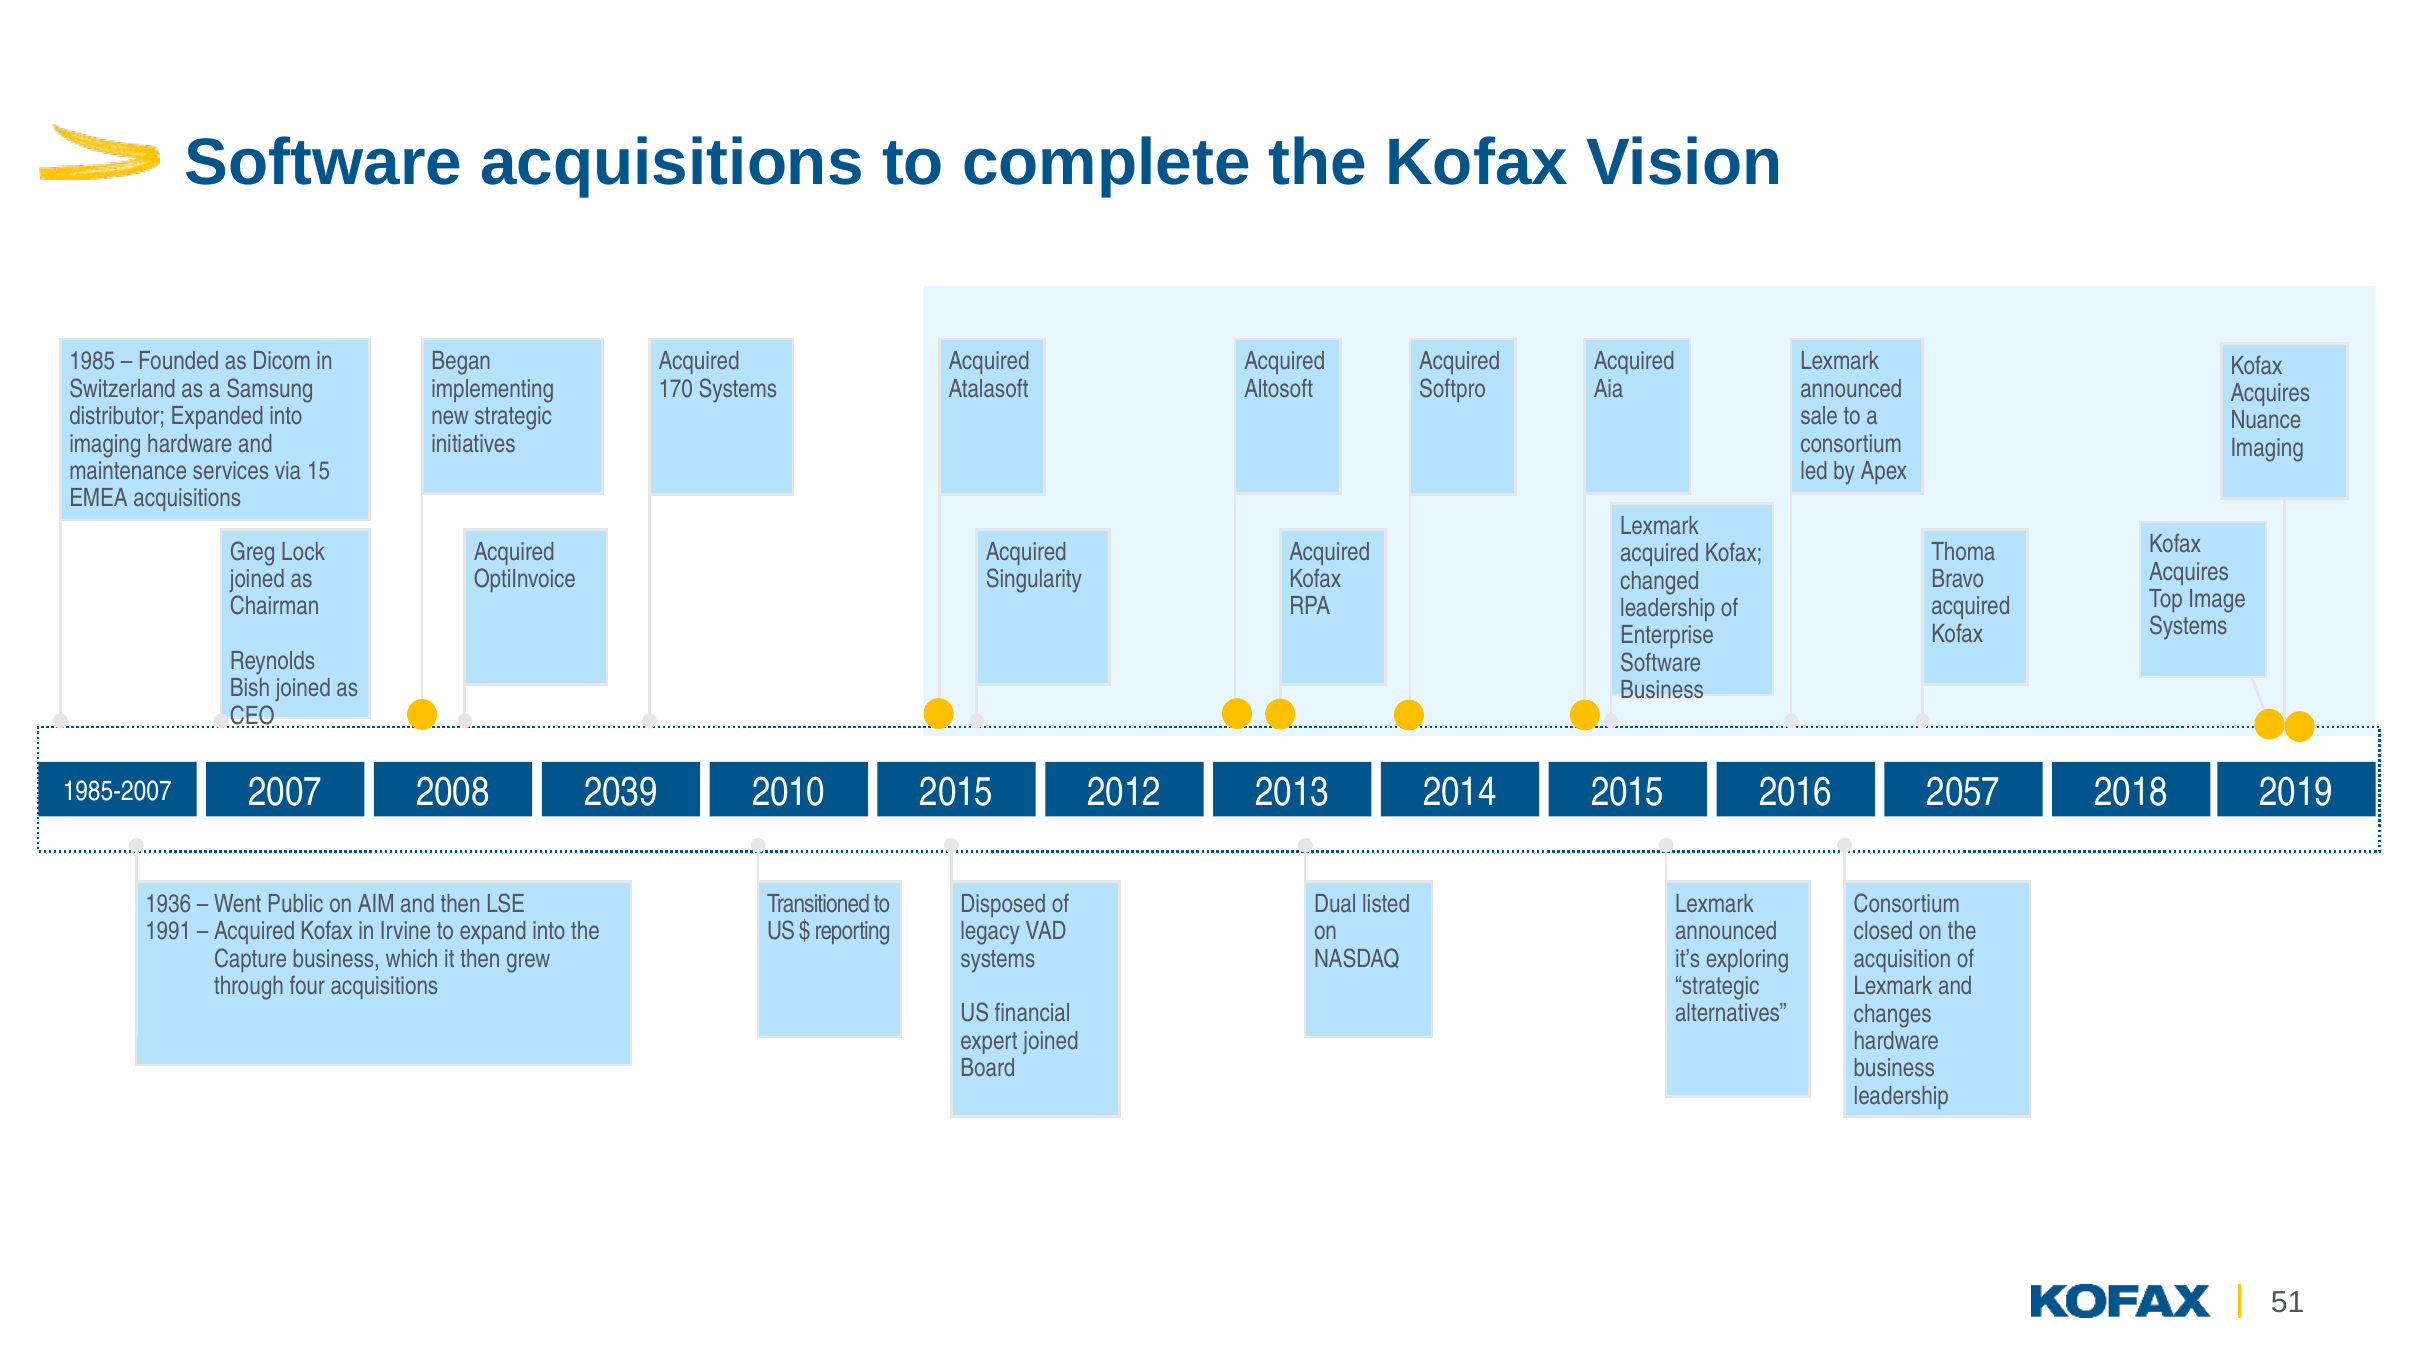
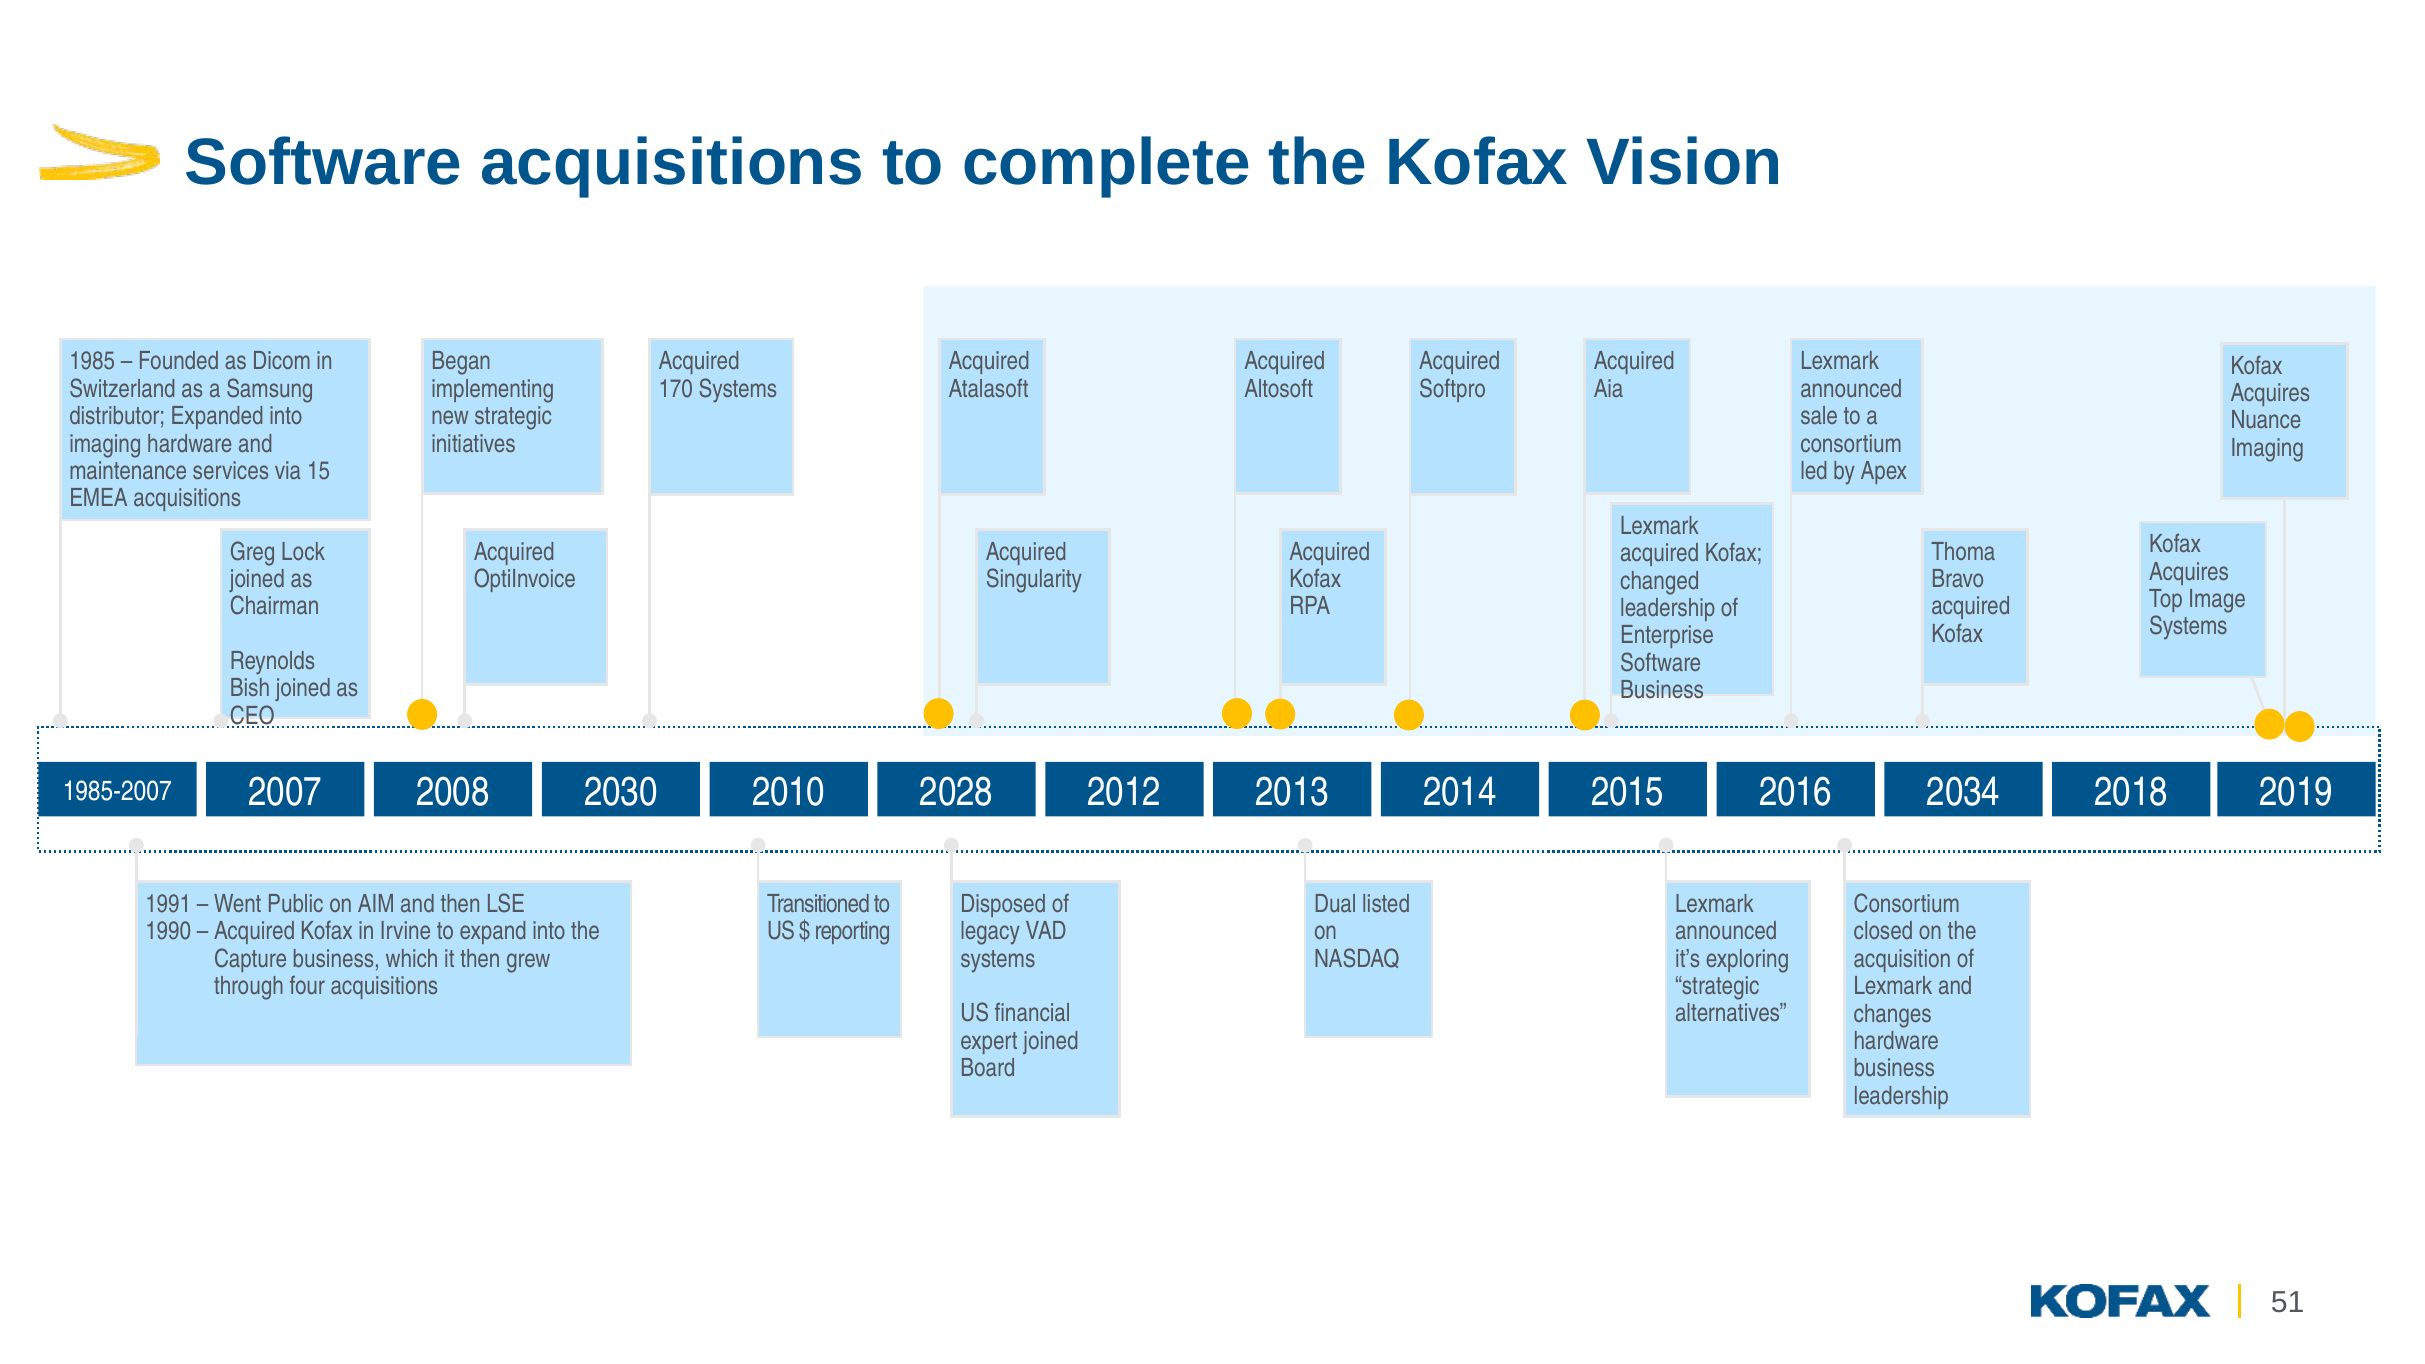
2039: 2039 -> 2030
2010 2015: 2015 -> 2028
2057: 2057 -> 2034
1936: 1936 -> 1991
1991: 1991 -> 1990
